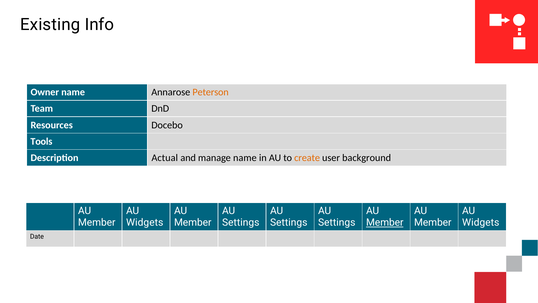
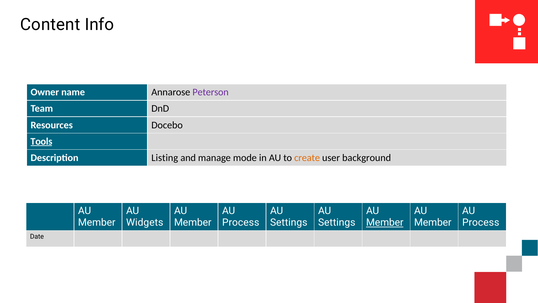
Existing: Existing -> Content
Peterson colour: orange -> purple
Tools underline: none -> present
Actual: Actual -> Listing
manage name: name -> mode
Settings at (241, 222): Settings -> Process
Widgets at (481, 222): Widgets -> Process
